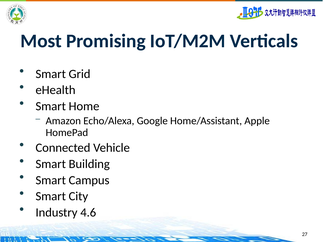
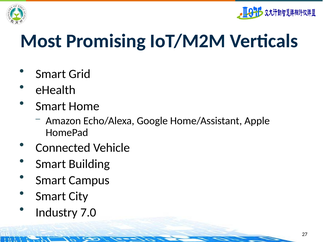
4.6: 4.6 -> 7.0
